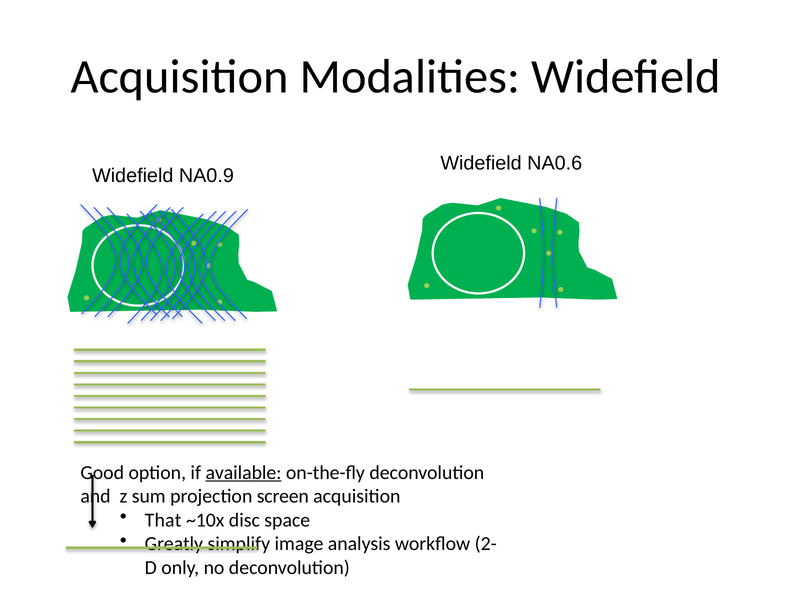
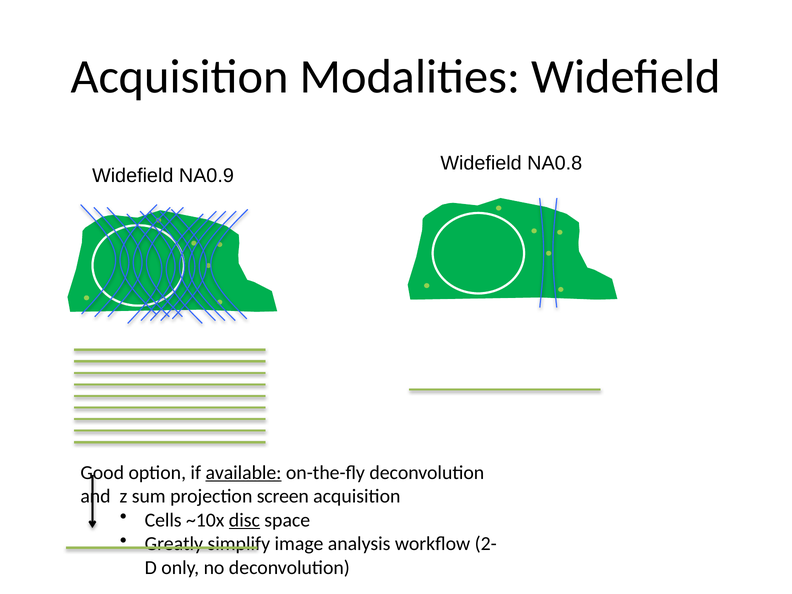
NA0.6: NA0.6 -> NA0.8
That: That -> Cells
disc underline: none -> present
